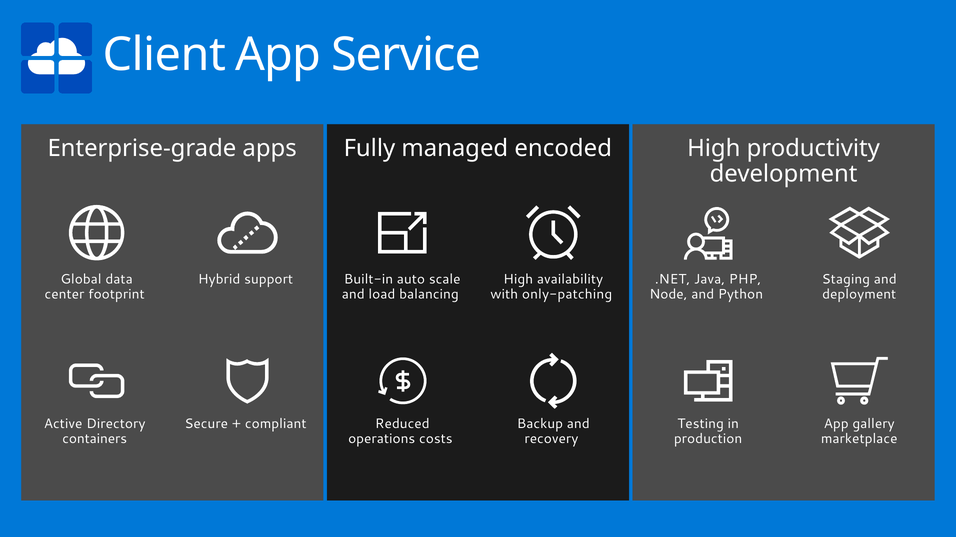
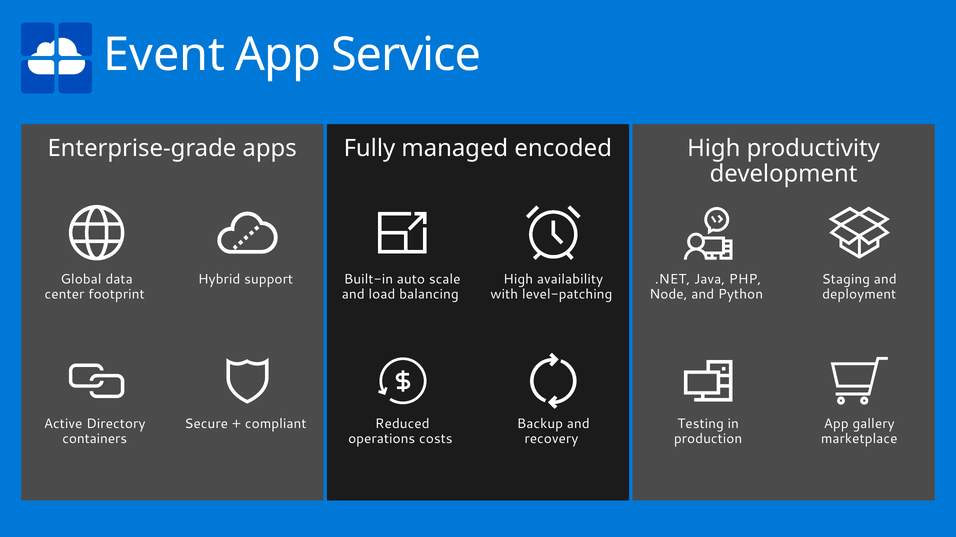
Client: Client -> Event
only-patching: only-patching -> level-patching
